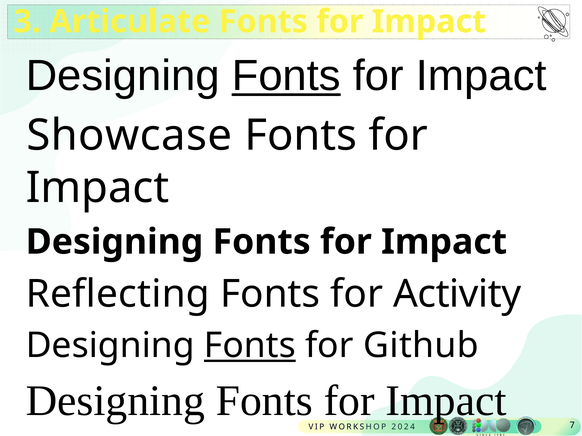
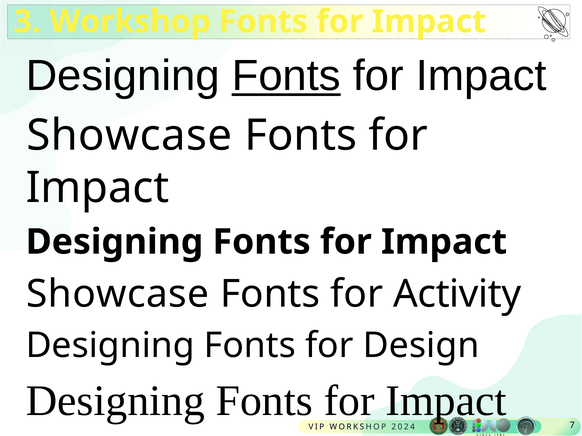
3 Articulate: Articulate -> Workshop
Reflecting at (118, 294): Reflecting -> Showcase
Fonts at (250, 346) underline: present -> none
Github: Github -> Design
